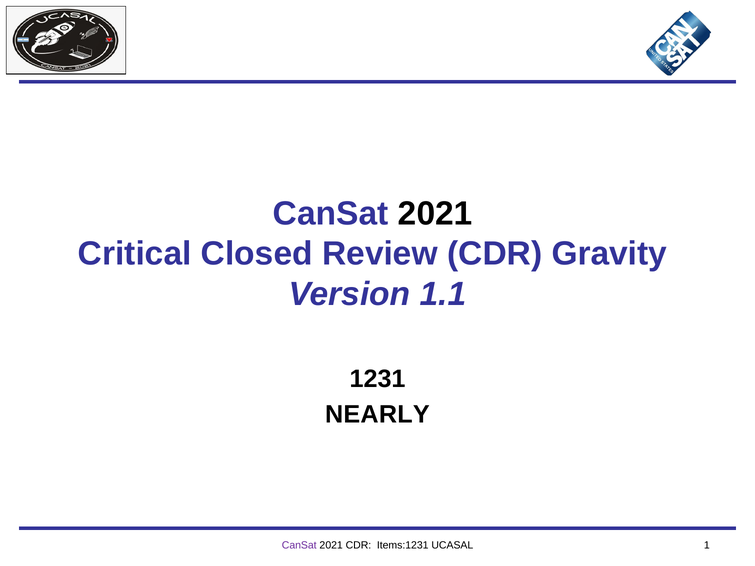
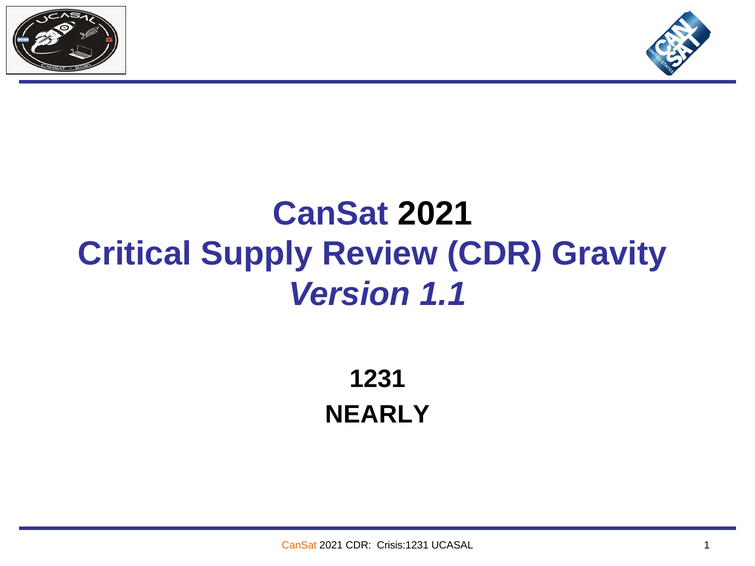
Closed: Closed -> Supply
CanSat at (299, 546) colour: purple -> orange
Items:1231: Items:1231 -> Crisis:1231
